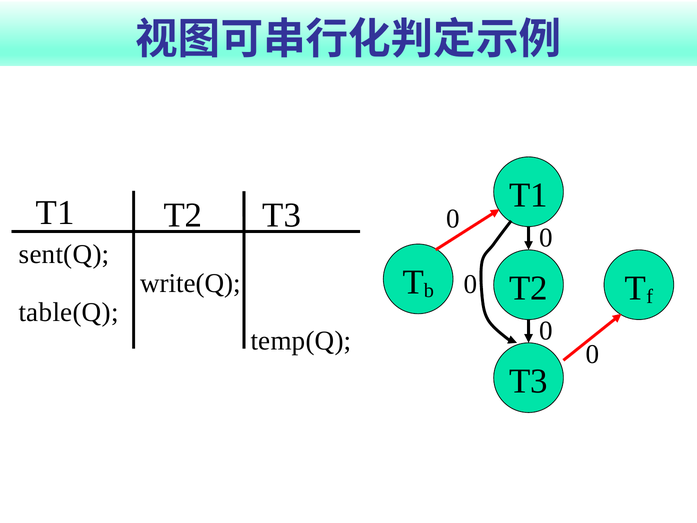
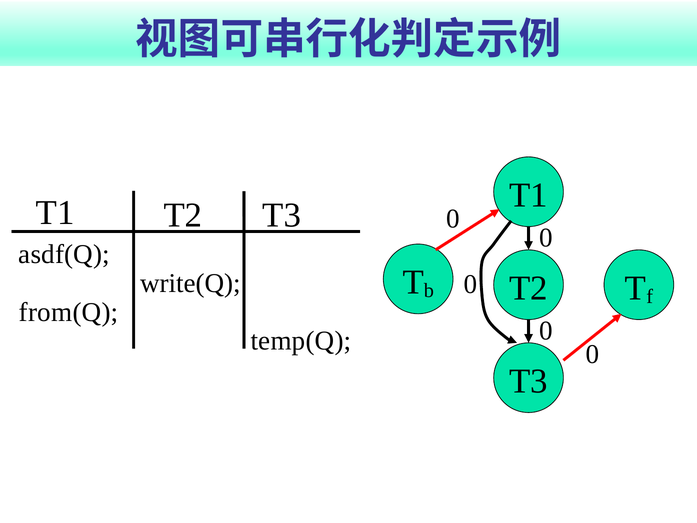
sent(Q: sent(Q -> asdf(Q
table(Q: table(Q -> from(Q
